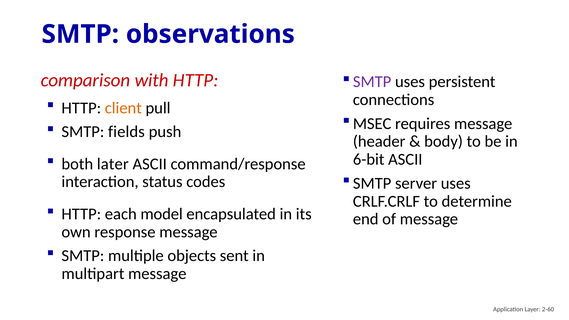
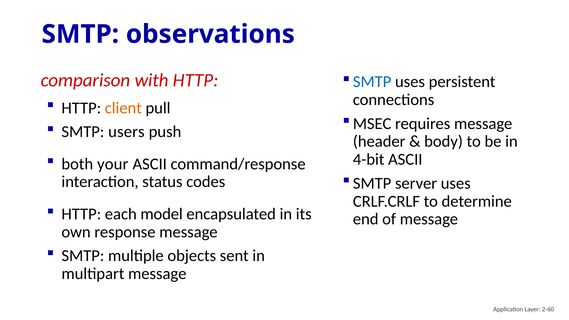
SMTP at (372, 82) colour: purple -> blue
fields: fields -> users
6-bit: 6-bit -> 4-bit
later: later -> your
